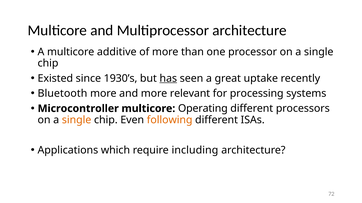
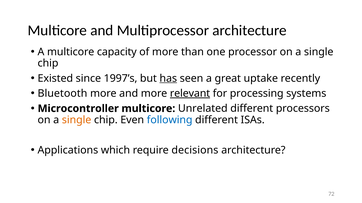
additive: additive -> capacity
1930’s: 1930’s -> 1997’s
relevant underline: none -> present
Operating: Operating -> Unrelated
following colour: orange -> blue
including: including -> decisions
